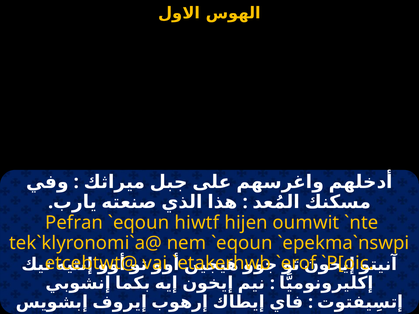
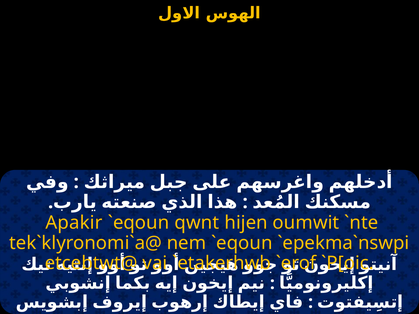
Pefran: Pefran -> Apakir
hiwtf: hiwtf -> qwnt
